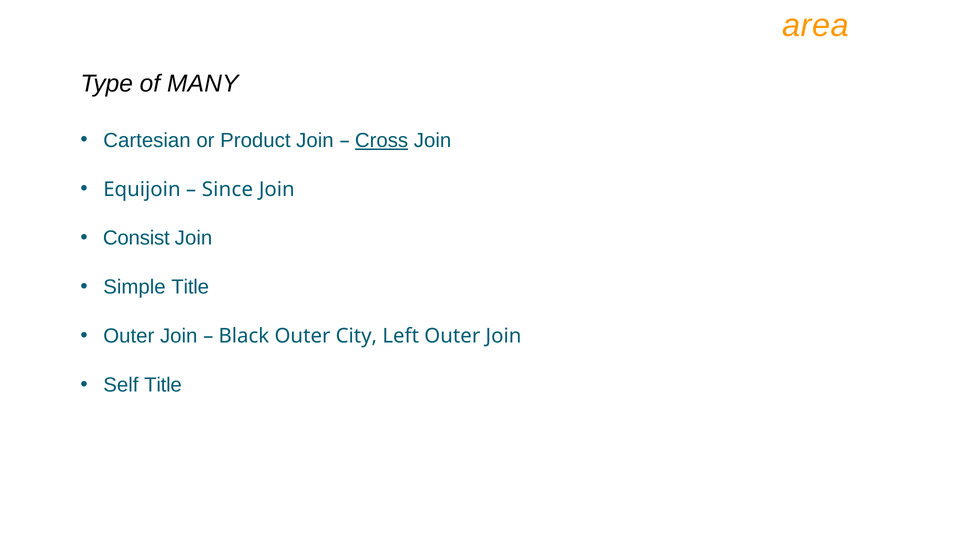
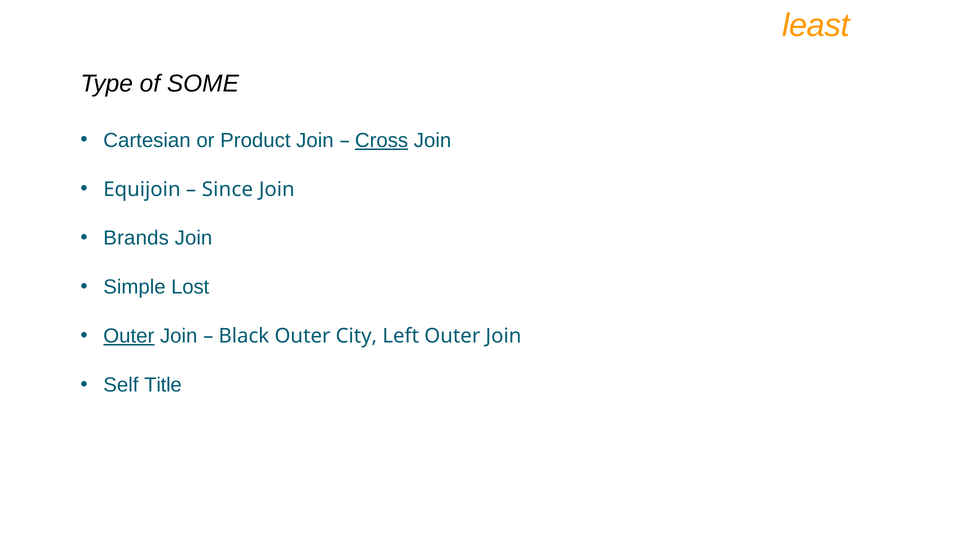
area: area -> least
MANY: MANY -> SOME
Consist: Consist -> Brands
Simple Title: Title -> Lost
Outer at (129, 336) underline: none -> present
